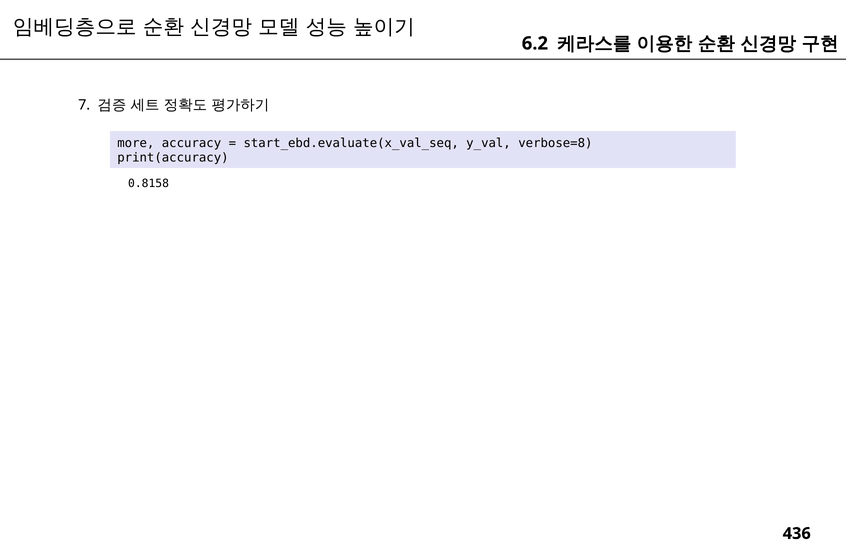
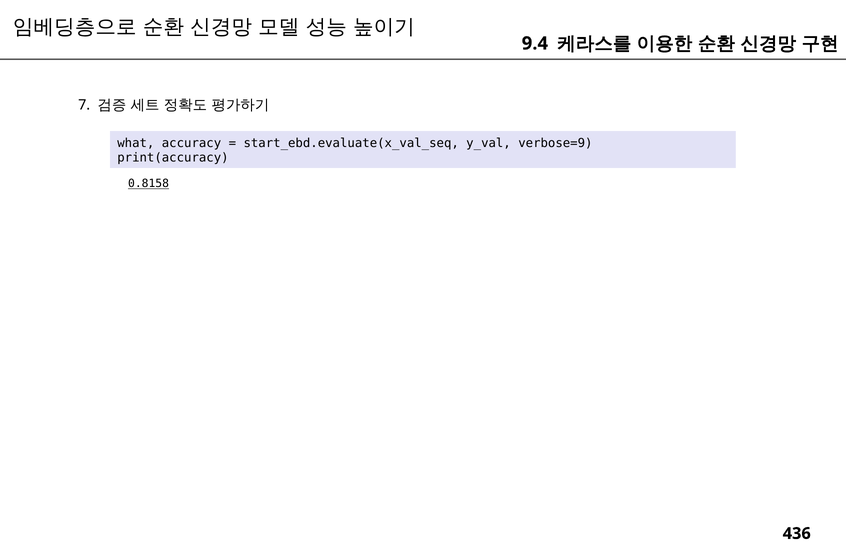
6.2: 6.2 -> 9.4
more: more -> what
verbose=8: verbose=8 -> verbose=9
0.8158 underline: none -> present
